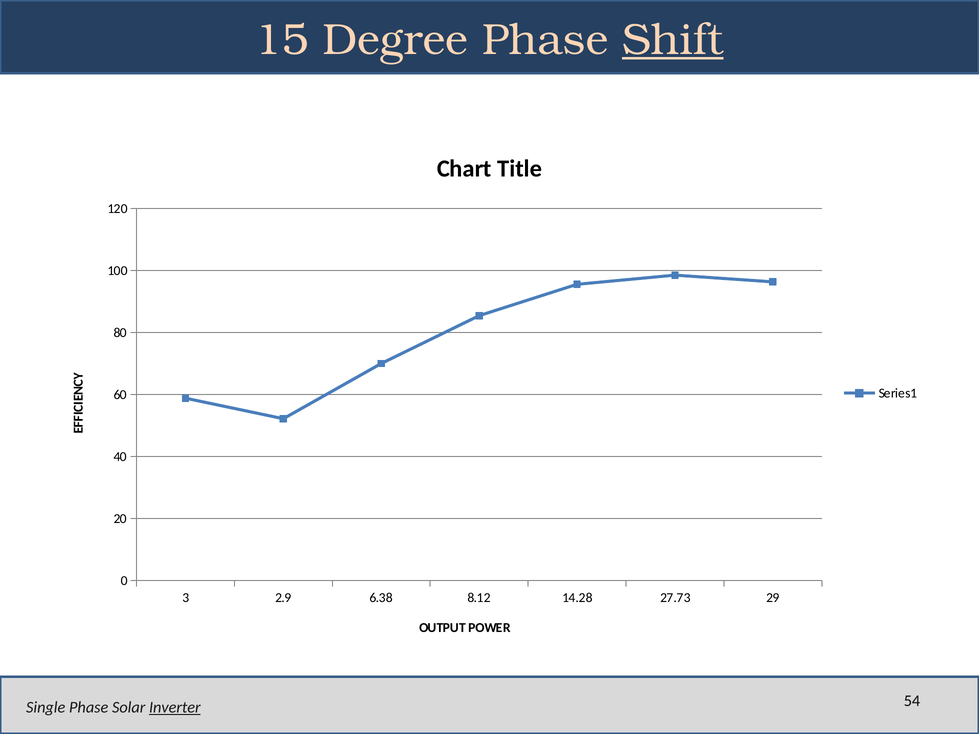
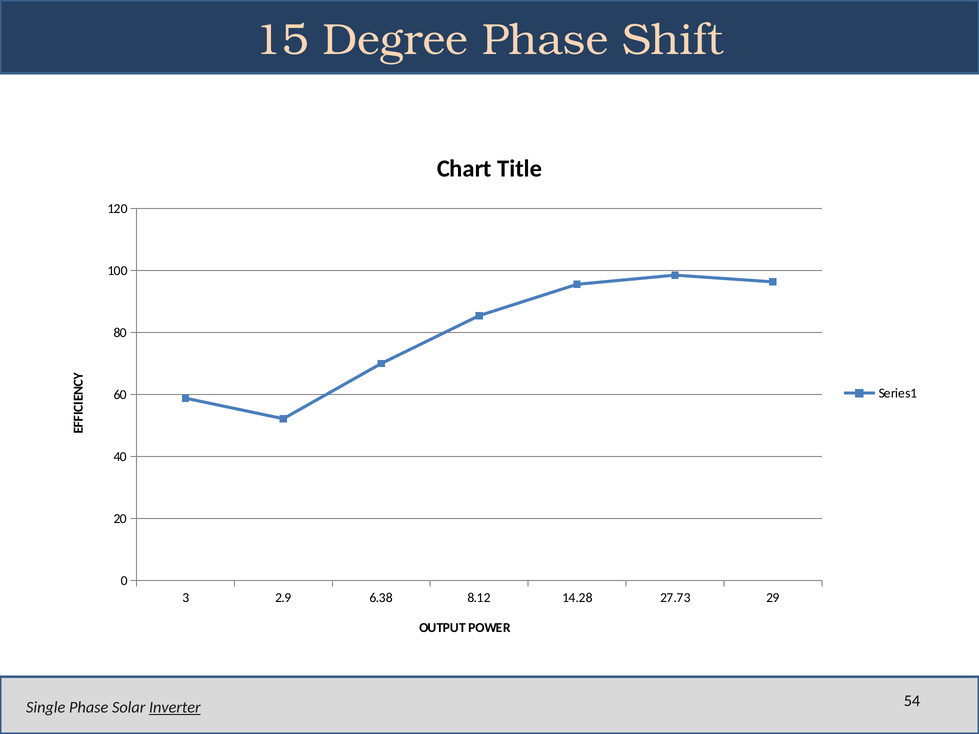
Shift underline: present -> none
